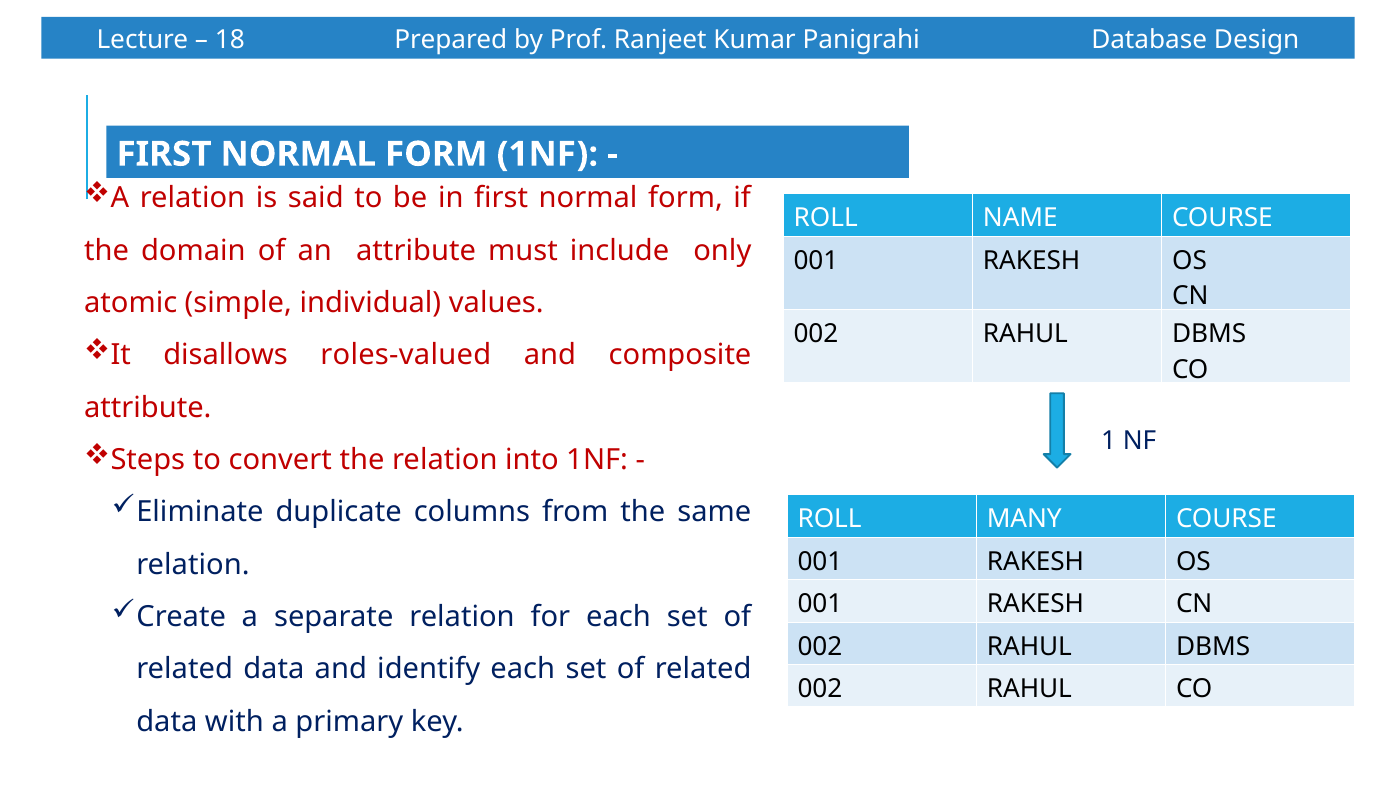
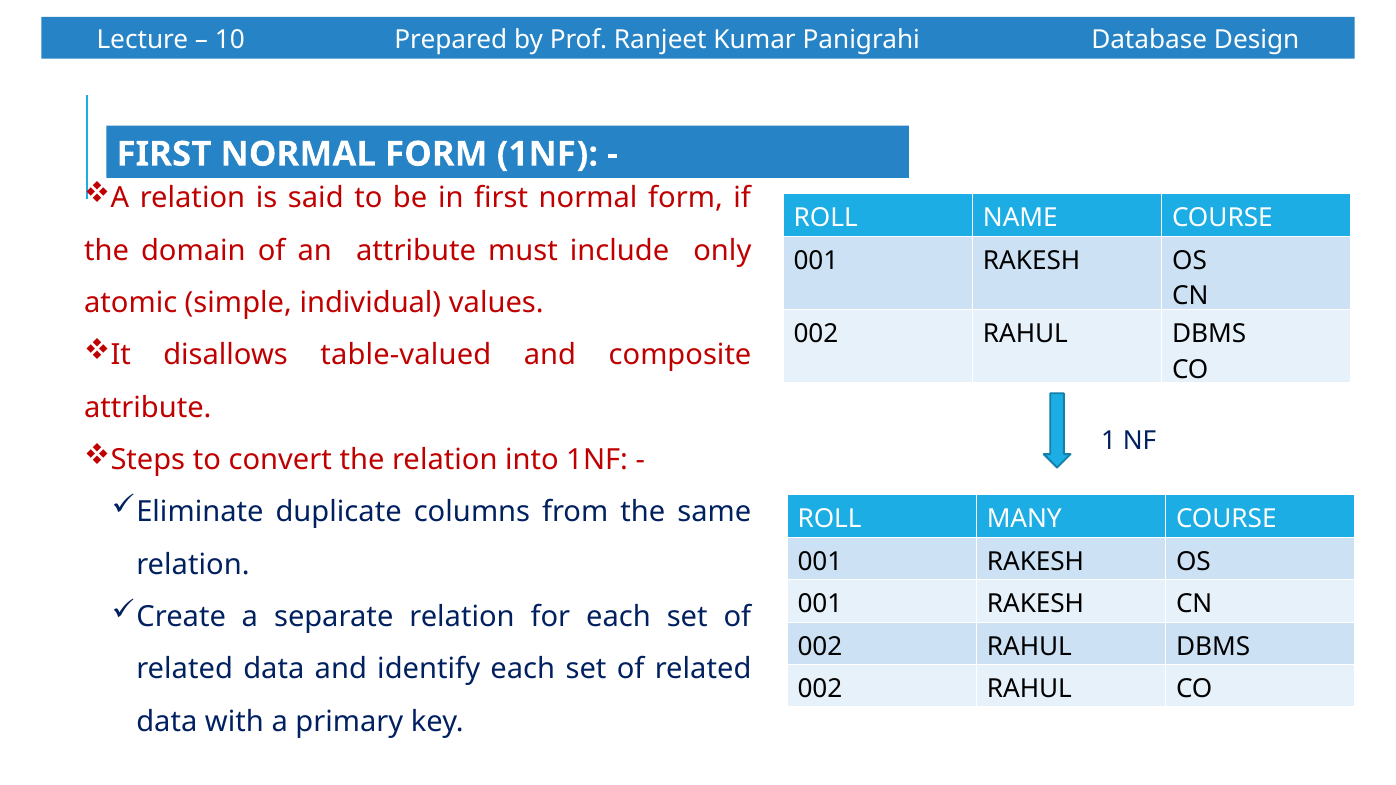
18: 18 -> 10
roles-valued: roles-valued -> table-valued
